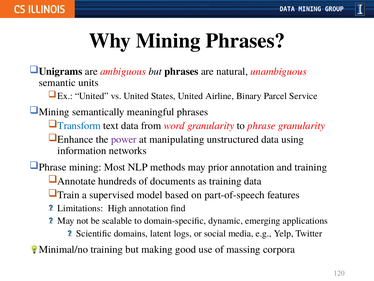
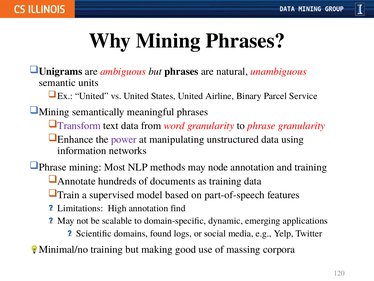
Transform colour: blue -> purple
prior: prior -> node
latent: latent -> found
